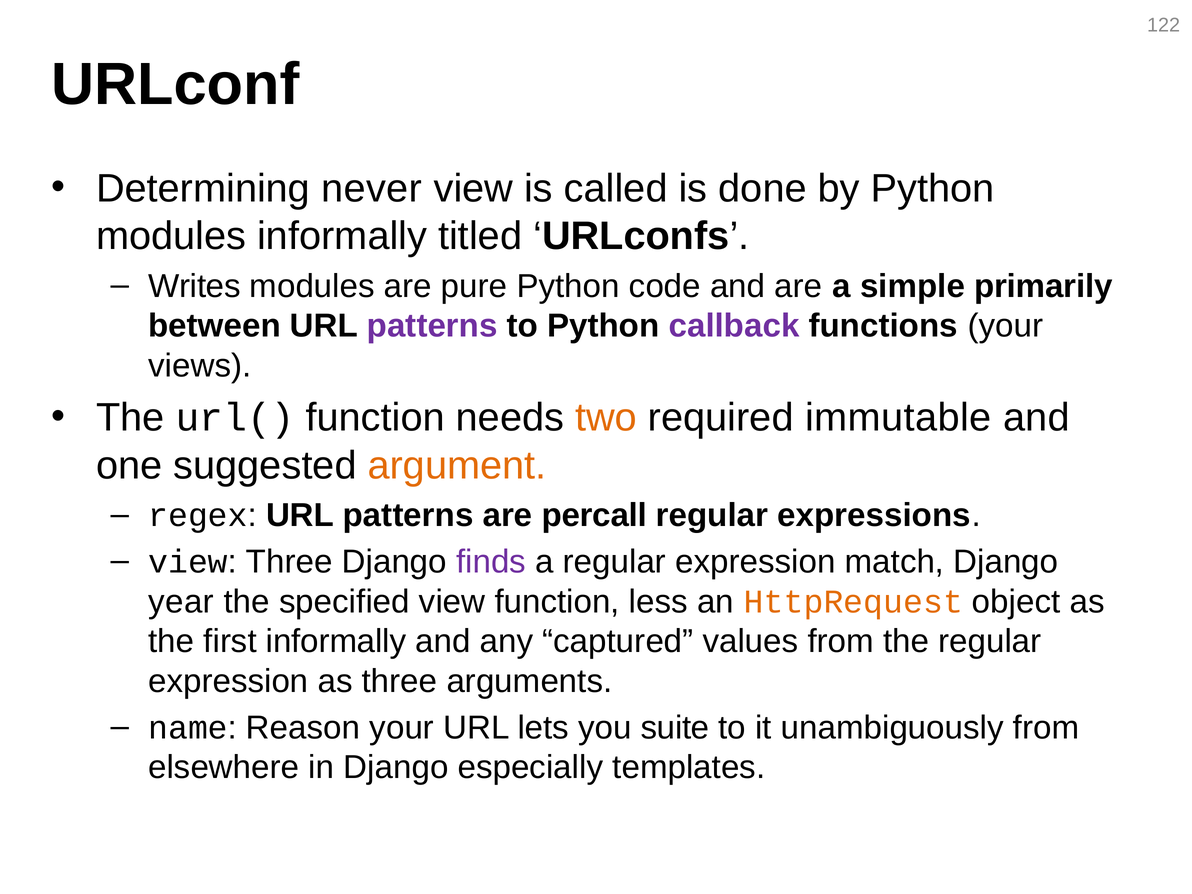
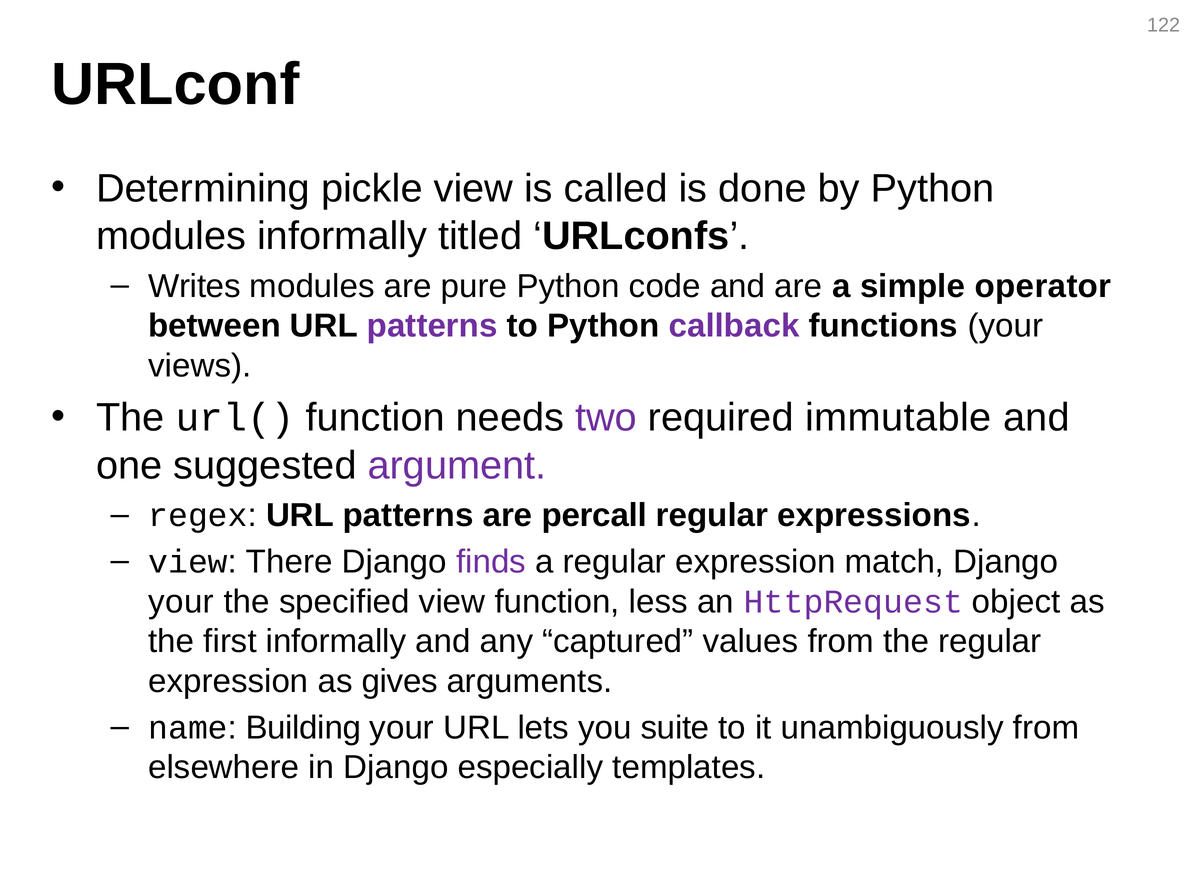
never: never -> pickle
primarily: primarily -> operator
two colour: orange -> purple
argument colour: orange -> purple
view Three: Three -> There
year at (181, 602): year -> your
HttpRequest colour: orange -> purple
as three: three -> gives
Reason: Reason -> Building
